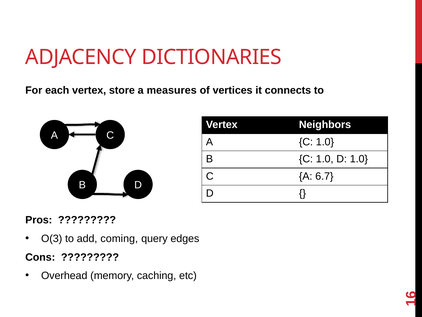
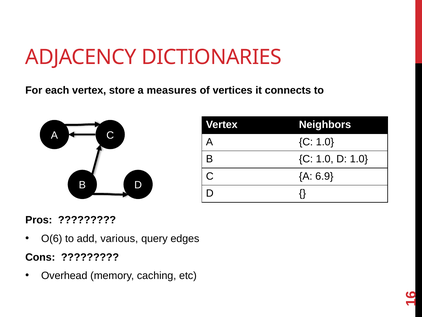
6.7: 6.7 -> 6.9
O(3: O(3 -> O(6
coming: coming -> various
